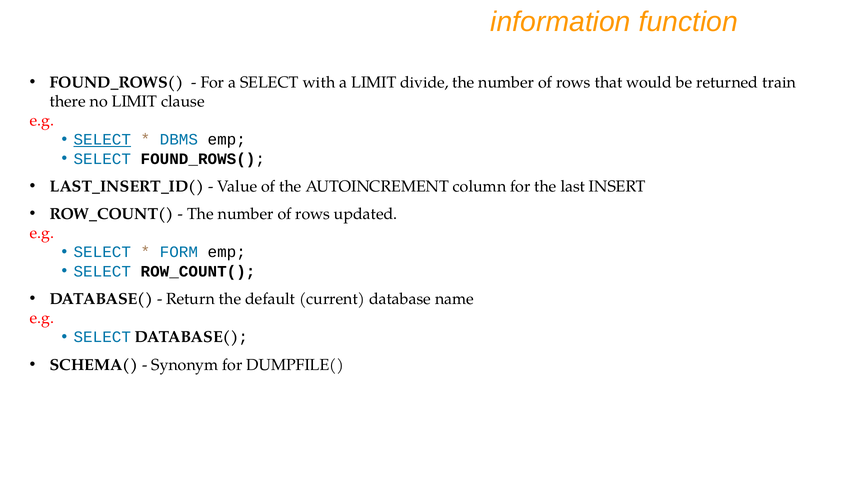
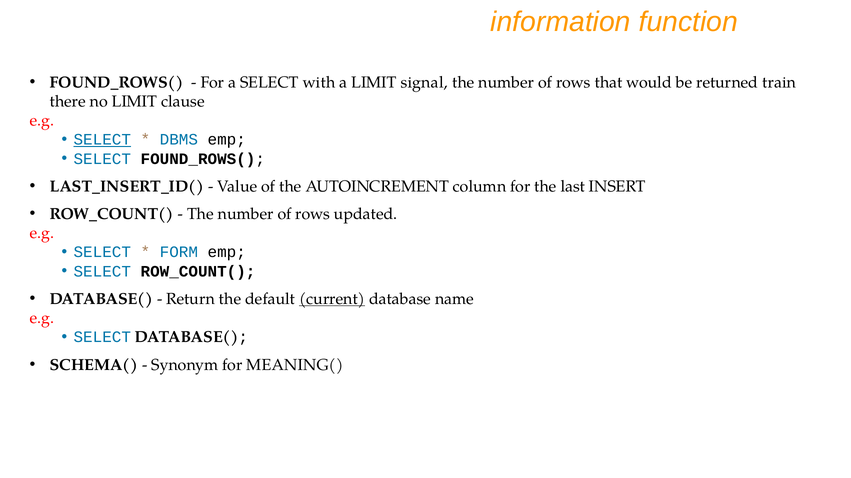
divide: divide -> signal
current underline: none -> present
DUMPFILE(: DUMPFILE( -> MEANING(
